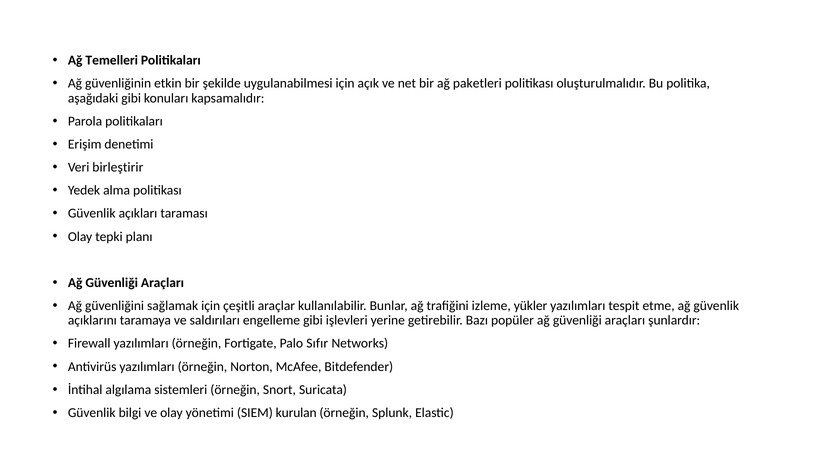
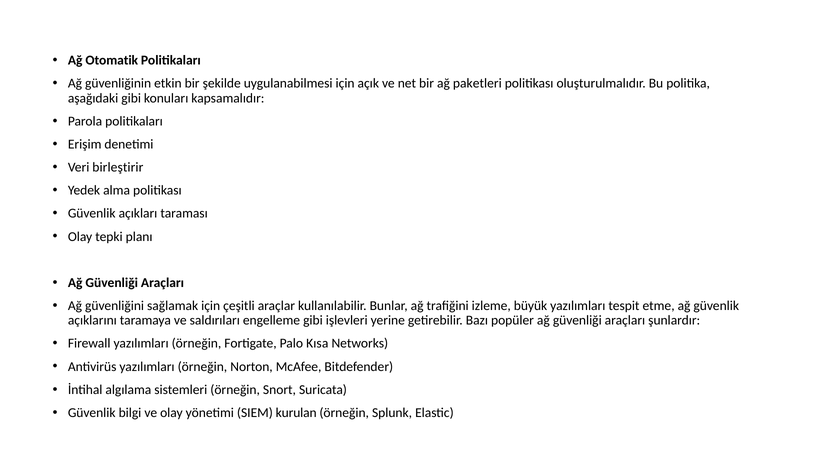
Temelleri: Temelleri -> Otomatik
yükler: yükler -> büyük
Sıfır: Sıfır -> Kısa
